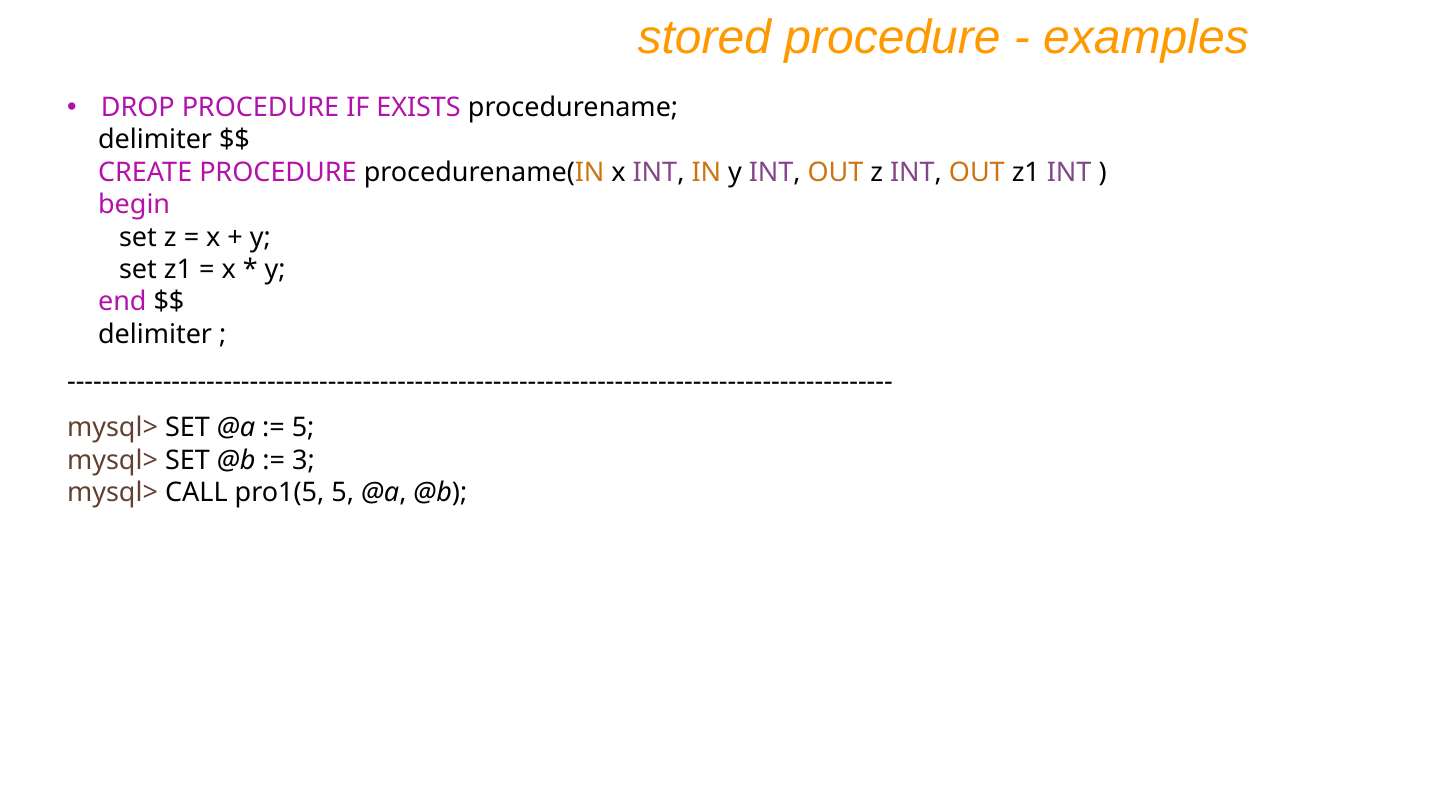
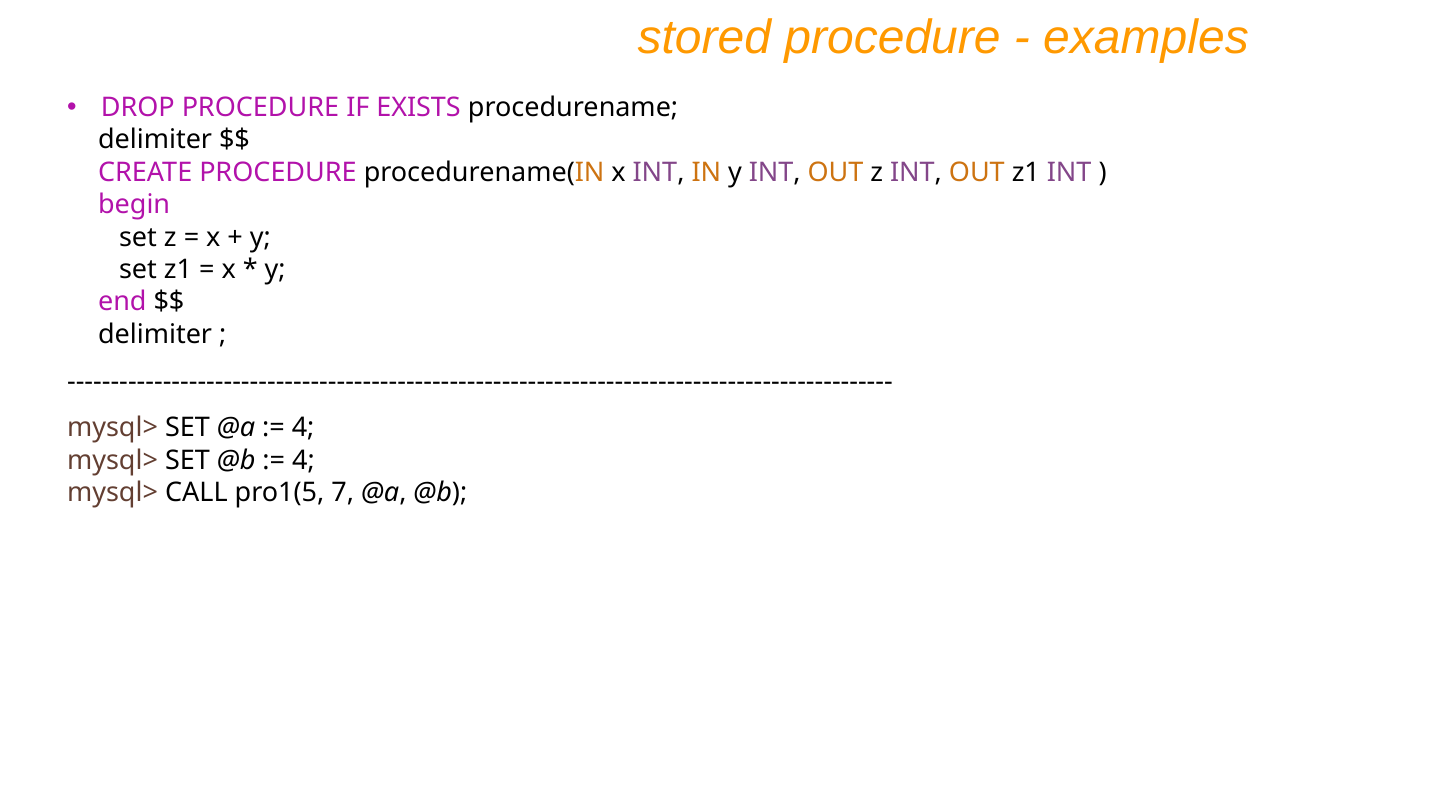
5 at (303, 428): 5 -> 4
3 at (303, 460): 3 -> 4
pro1(5 5: 5 -> 7
